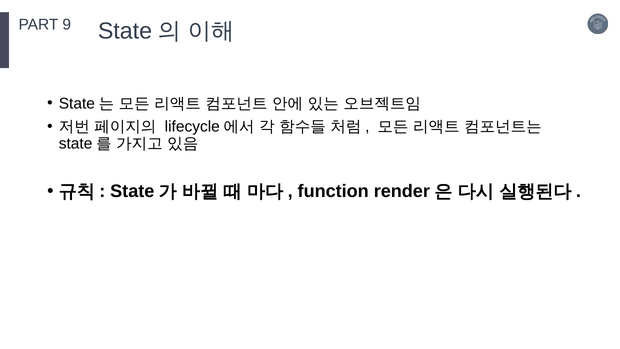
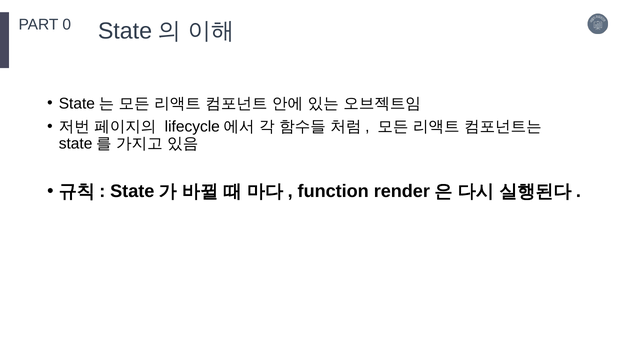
9: 9 -> 0
